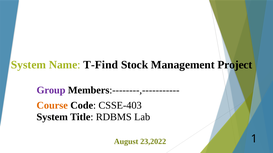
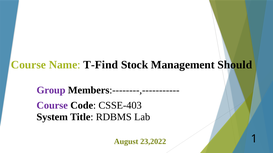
System at (28, 65): System -> Course
Project: Project -> Should
Course at (52, 106) colour: orange -> purple
